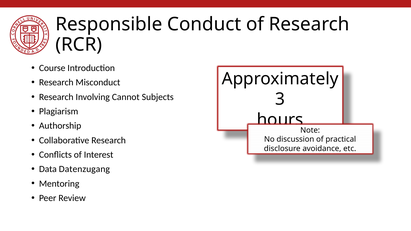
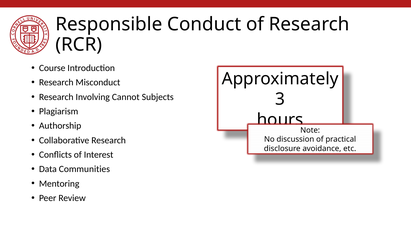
Datenzugang: Datenzugang -> Communities
